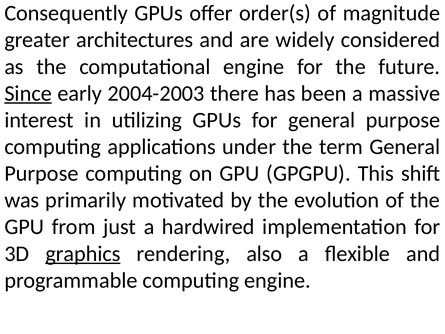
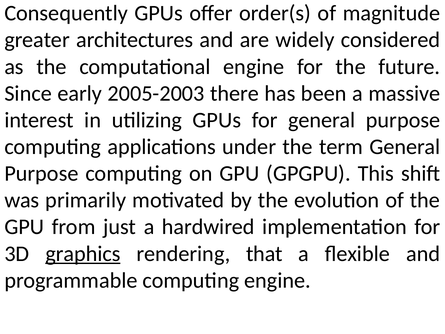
Since underline: present -> none
2004-2003: 2004-2003 -> 2005-2003
also: also -> that
